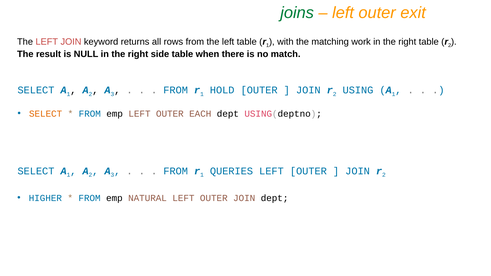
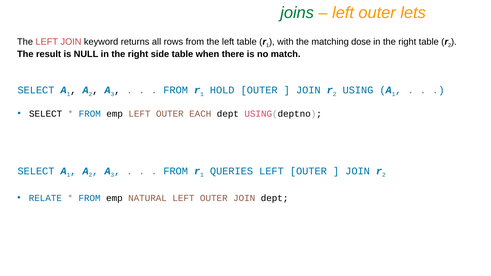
exit: exit -> lets
work: work -> dose
SELECT at (46, 114) colour: orange -> black
HIGHER: HIGHER -> RELATE
